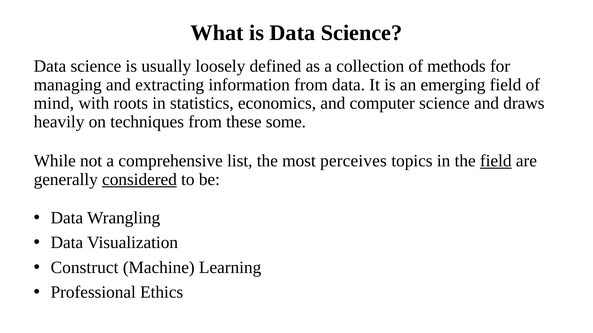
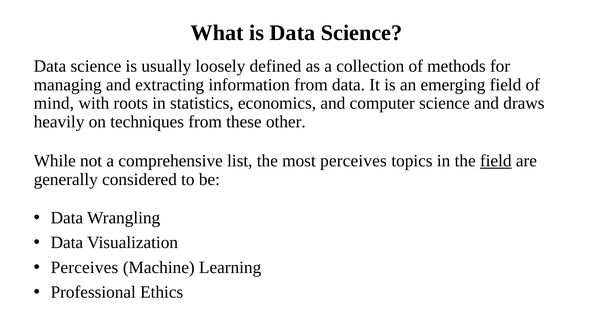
some: some -> other
considered underline: present -> none
Construct at (85, 268): Construct -> Perceives
